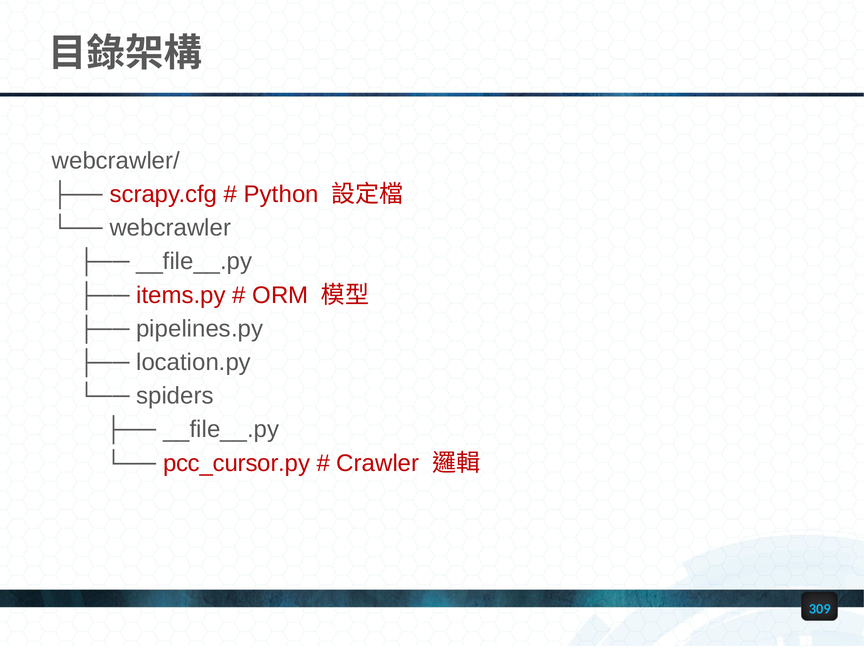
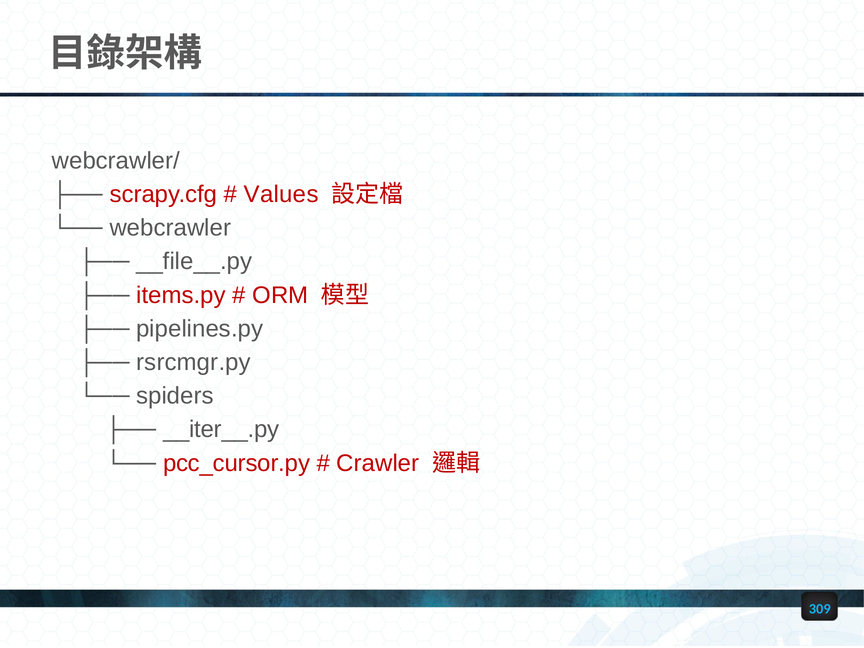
Python: Python -> Values
location.py: location.py -> rsrcmgr.py
__file__.py at (221, 430): __file__.py -> __iter__.py
